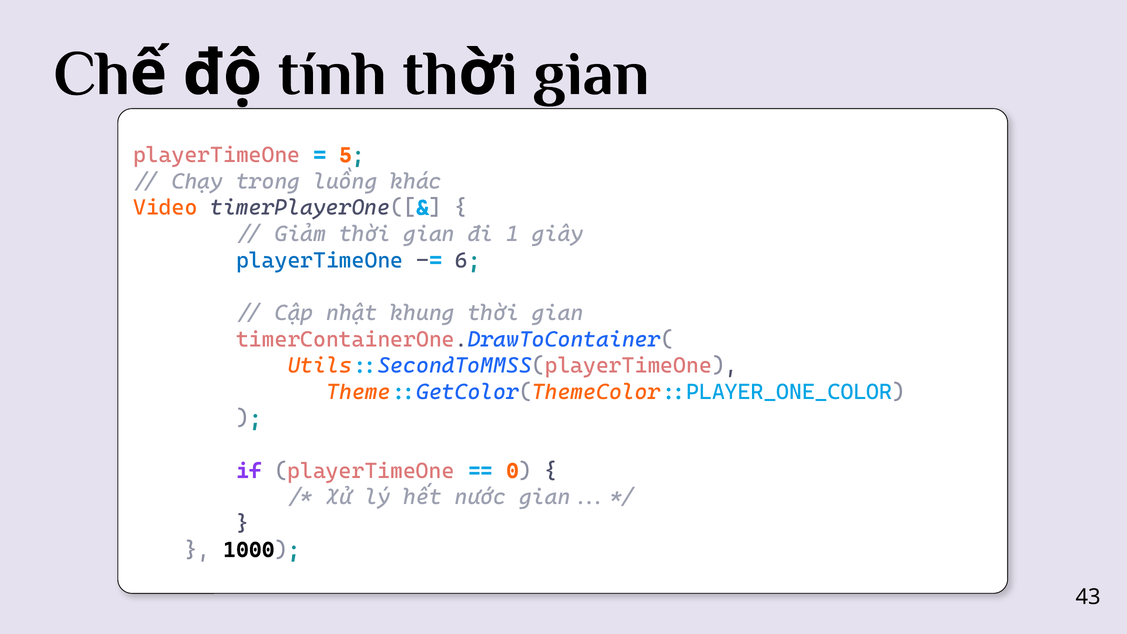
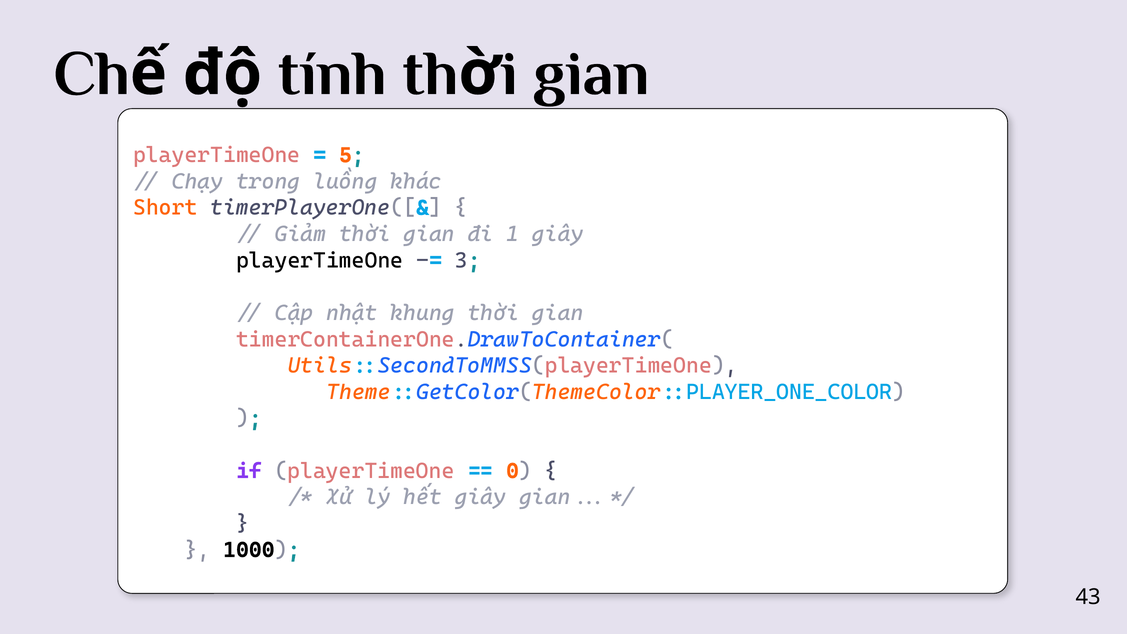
Video: Video -> Short
playerTimeOne at (320, 260) colour: blue -> black
6: 6 -> 3
hết nước: nước -> giây
